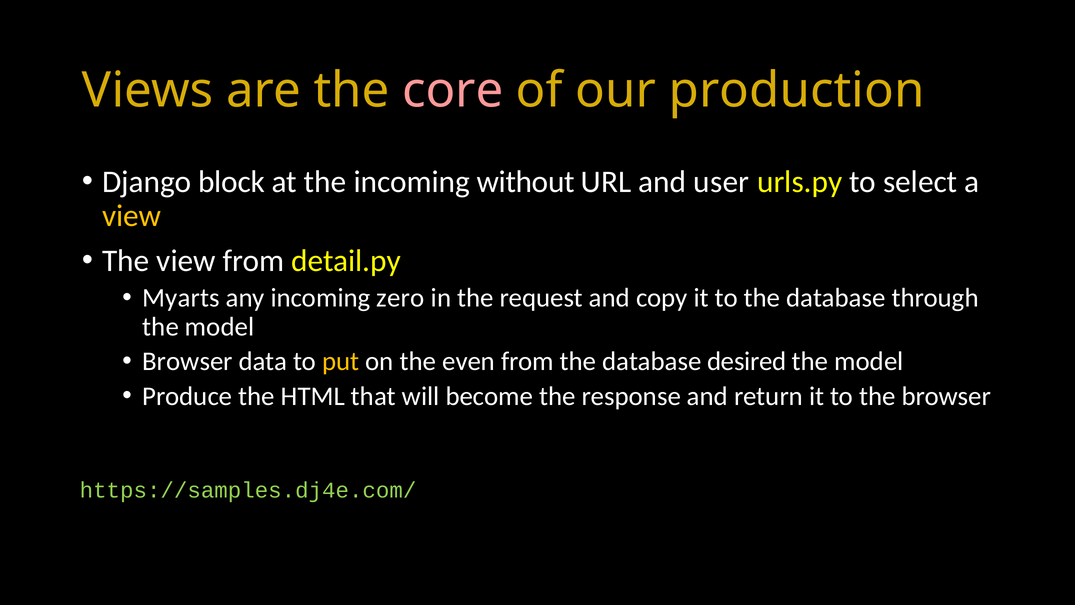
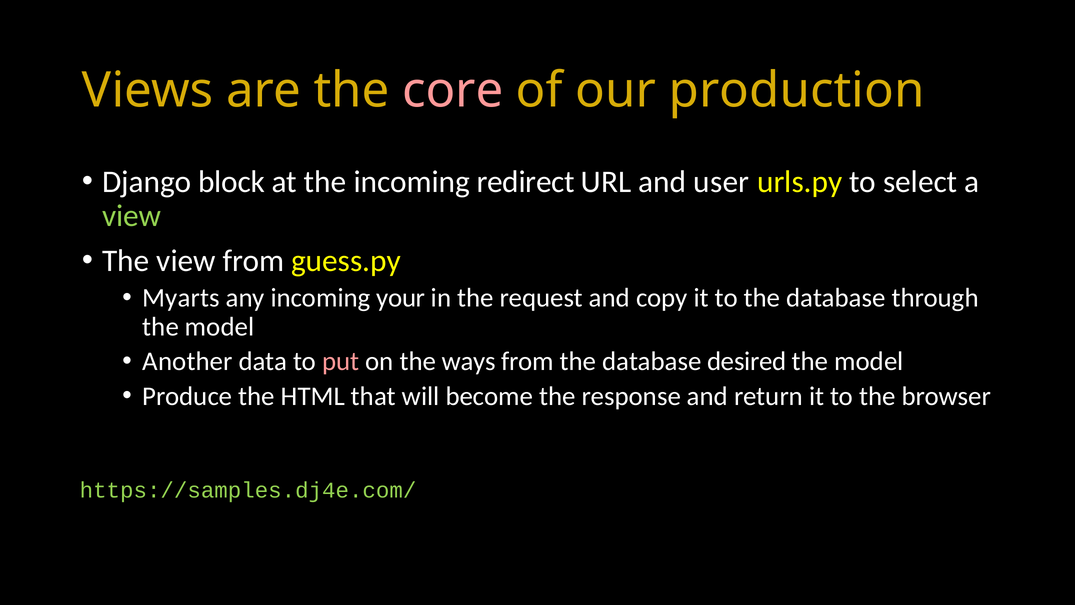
without: without -> redirect
view at (132, 216) colour: yellow -> light green
detail.py: detail.py -> guess.py
zero: zero -> your
Browser at (188, 361): Browser -> Another
put colour: yellow -> pink
even: even -> ways
